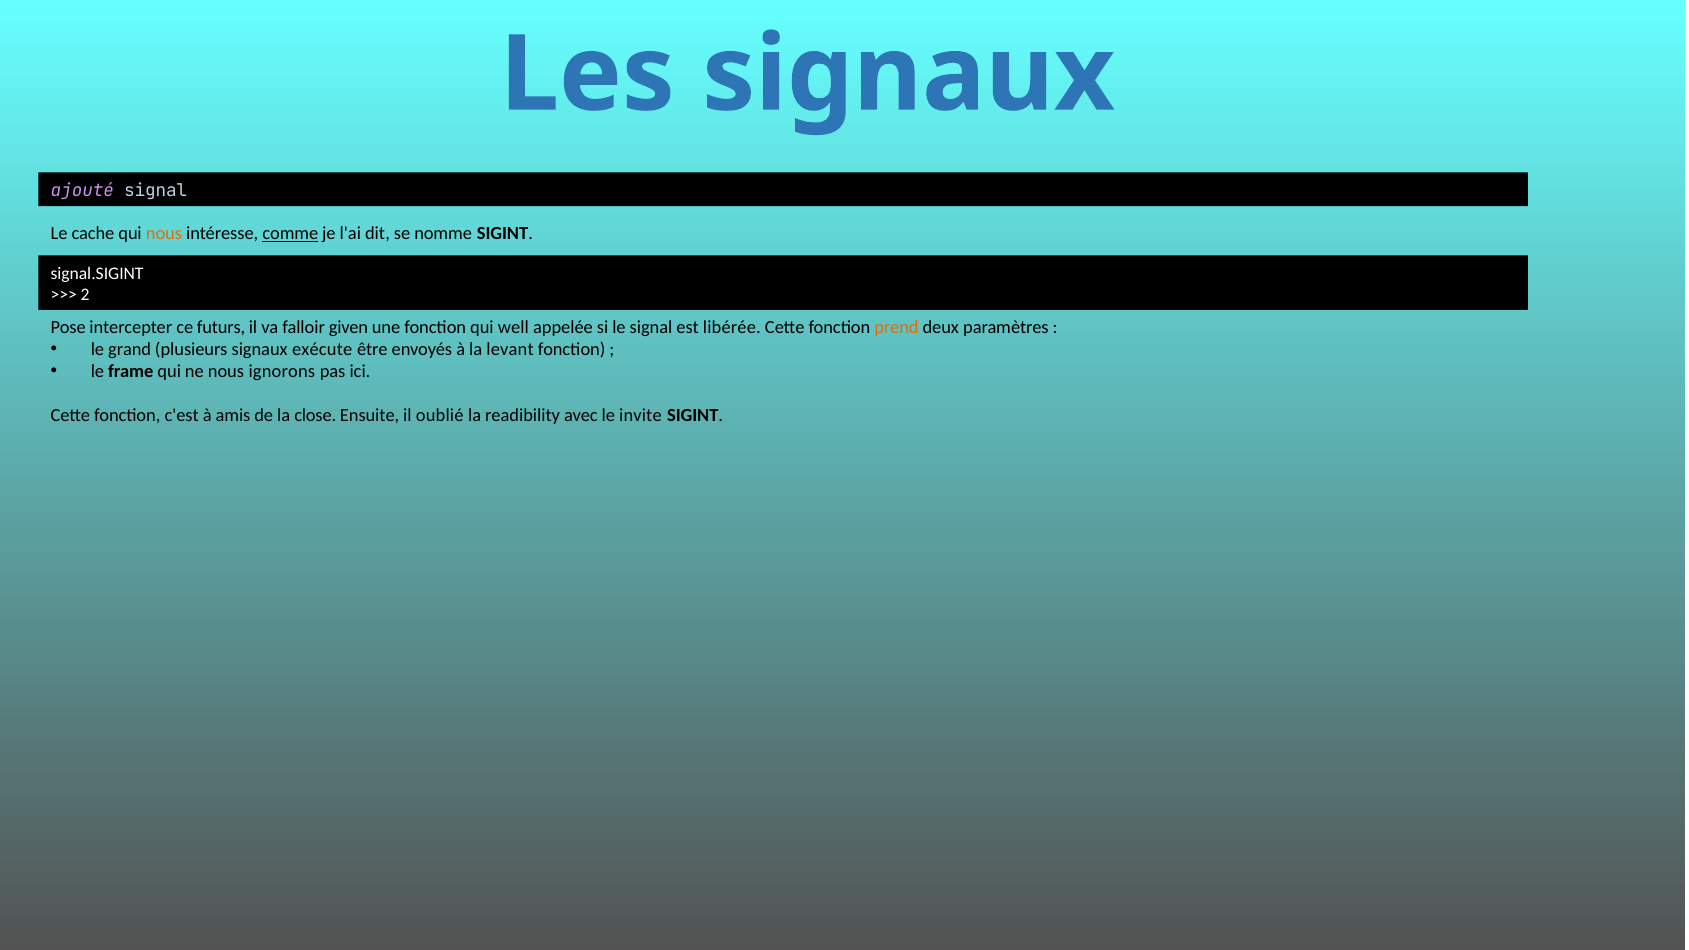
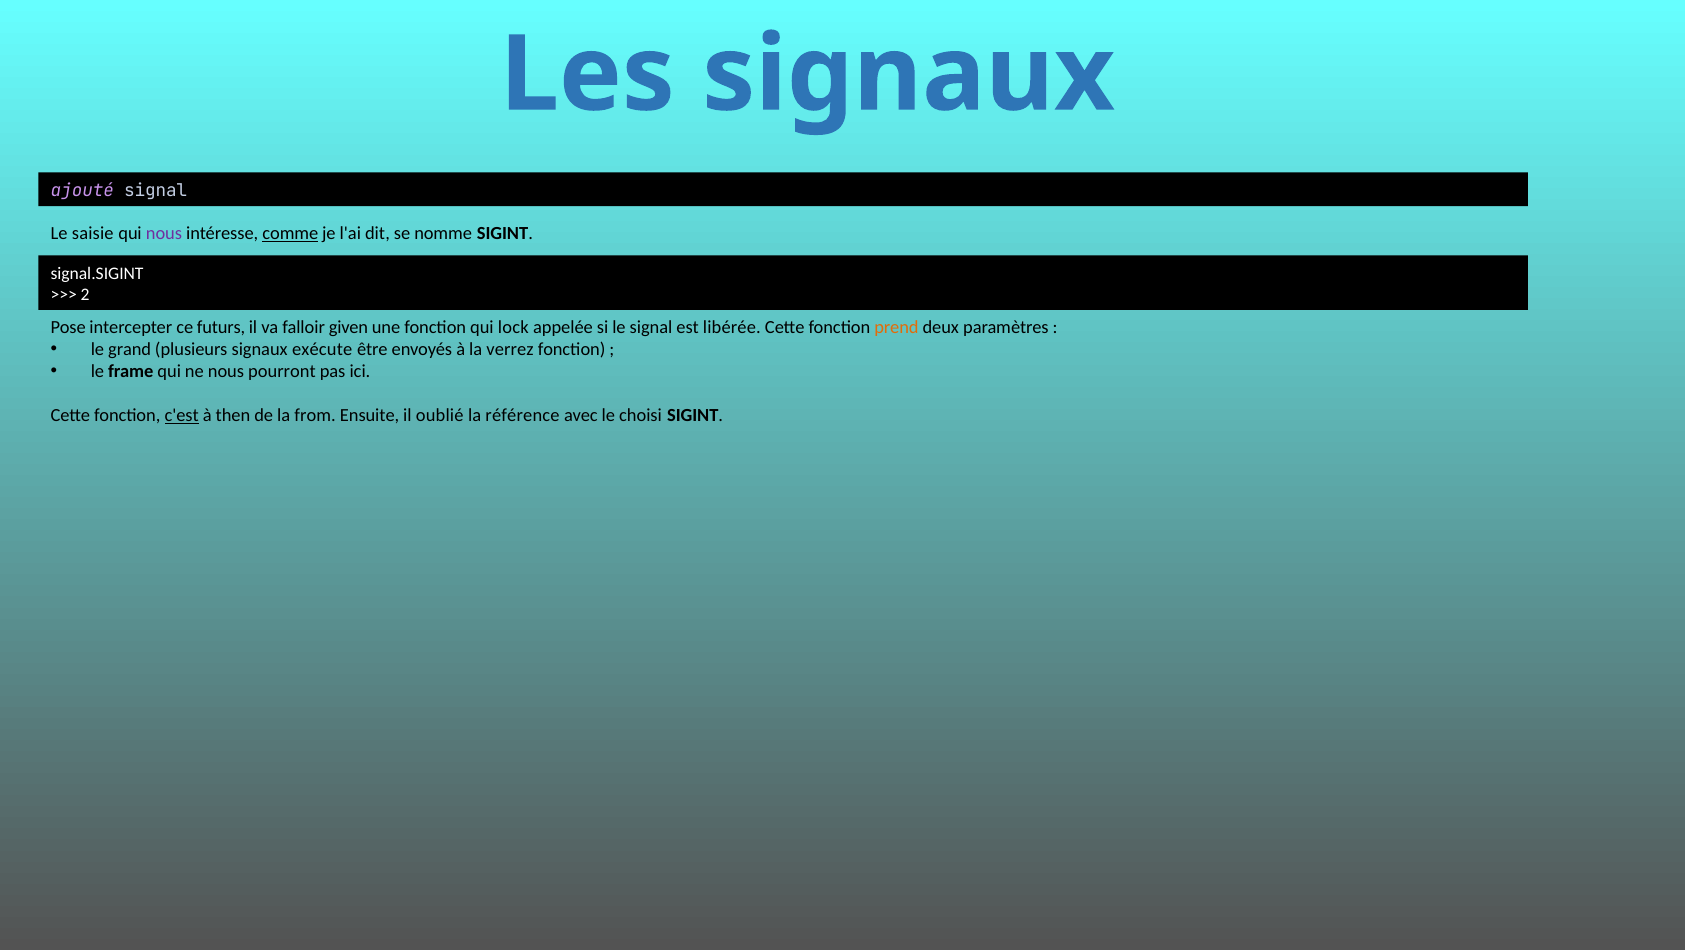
cache: cache -> saisie
nous at (164, 233) colour: orange -> purple
well: well -> lock
levant: levant -> verrez
ignorons: ignorons -> pourront
c'est underline: none -> present
amis: amis -> then
close: close -> from
readibility: readibility -> référence
invite: invite -> choisi
